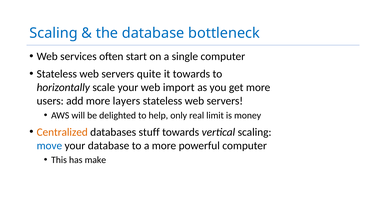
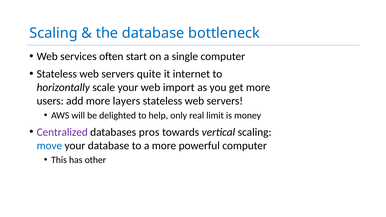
it towards: towards -> internet
Centralized colour: orange -> purple
stuff: stuff -> pros
make: make -> other
